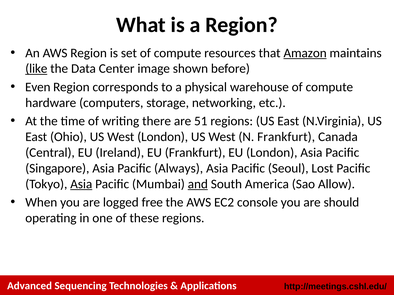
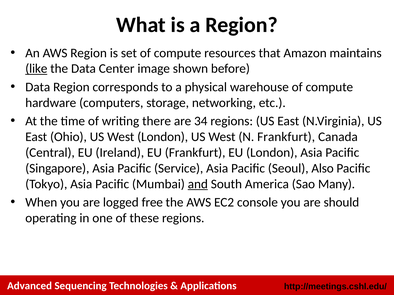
Amazon underline: present -> none
Even at (38, 87): Even -> Data
51: 51 -> 34
Always: Always -> Service
Lost: Lost -> Also
Asia at (81, 184) underline: present -> none
Allow: Allow -> Many
